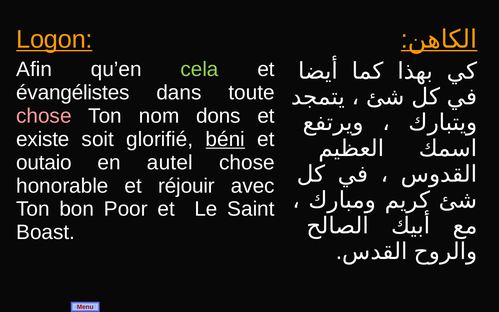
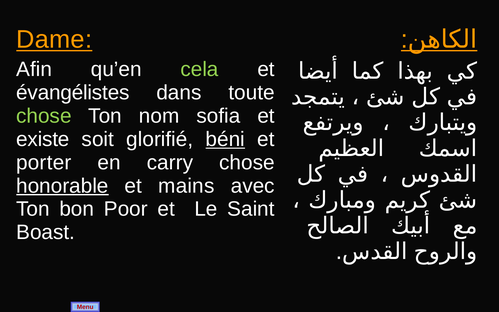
Logon: Logon -> Dame
chose at (44, 116) colour: pink -> light green
dons: dons -> sofia
outaio: outaio -> porter
autel: autel -> carry
honorable underline: none -> present
réjouir: réjouir -> mains
